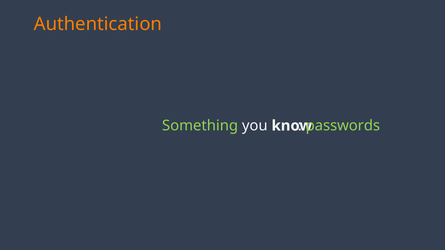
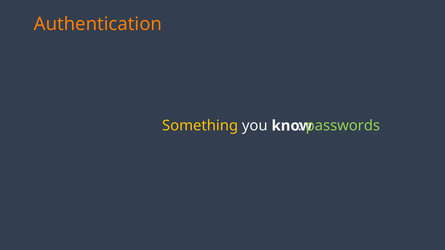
Something colour: light green -> yellow
